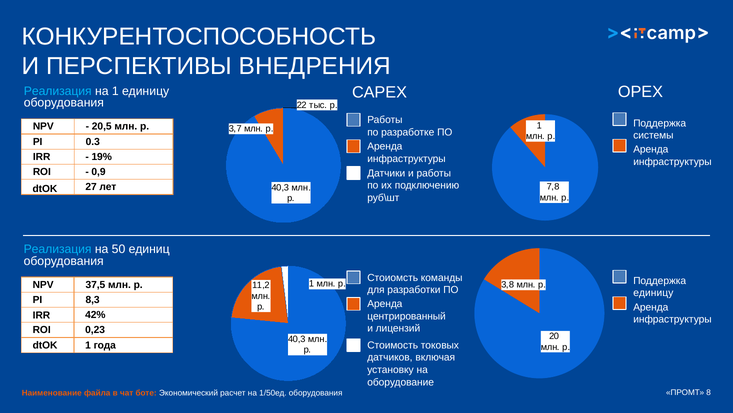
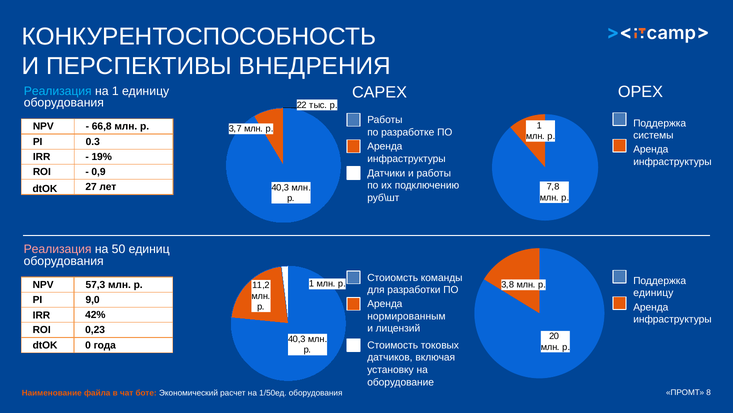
20,5: 20,5 -> 66,8
Реализация at (58, 249) colour: light blue -> pink
37,5: 37,5 -> 57,3
8,3: 8,3 -> 9,0
центрированный: центрированный -> нормированным
dtOK 1: 1 -> 0
